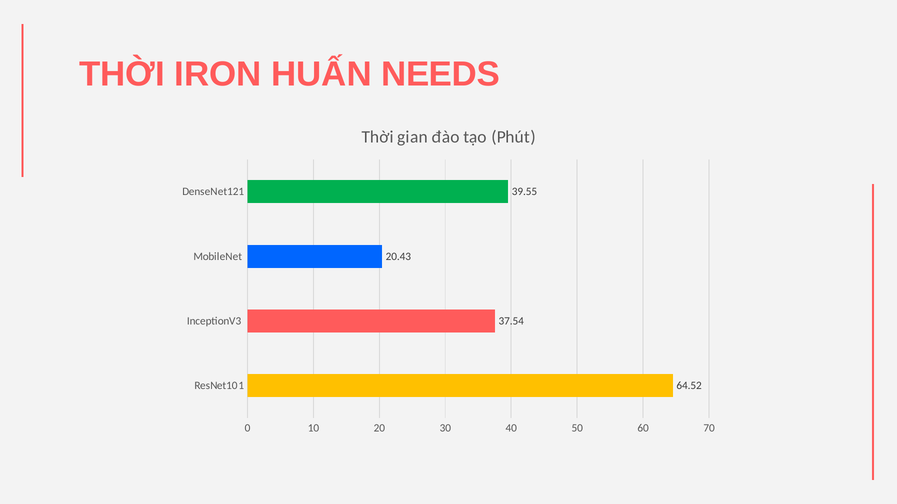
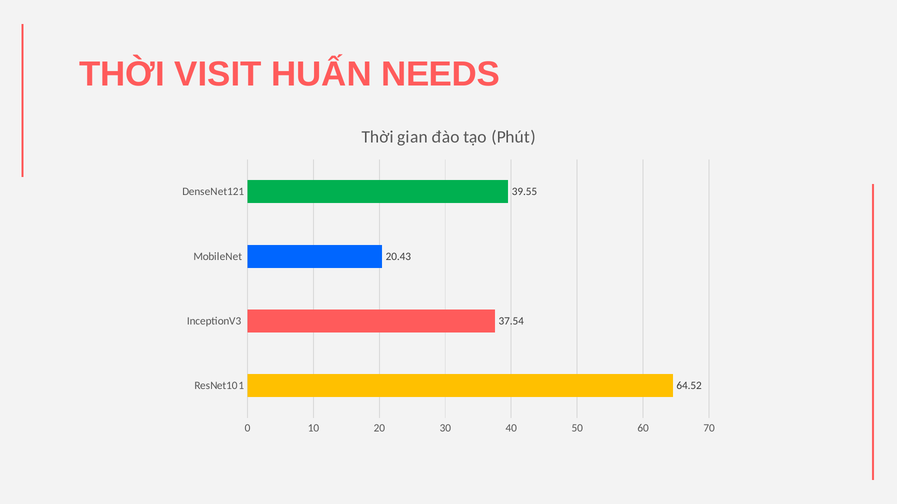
IRON: IRON -> VISIT
